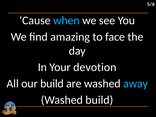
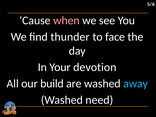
when colour: light blue -> pink
amazing: amazing -> thunder
Washed build: build -> need
